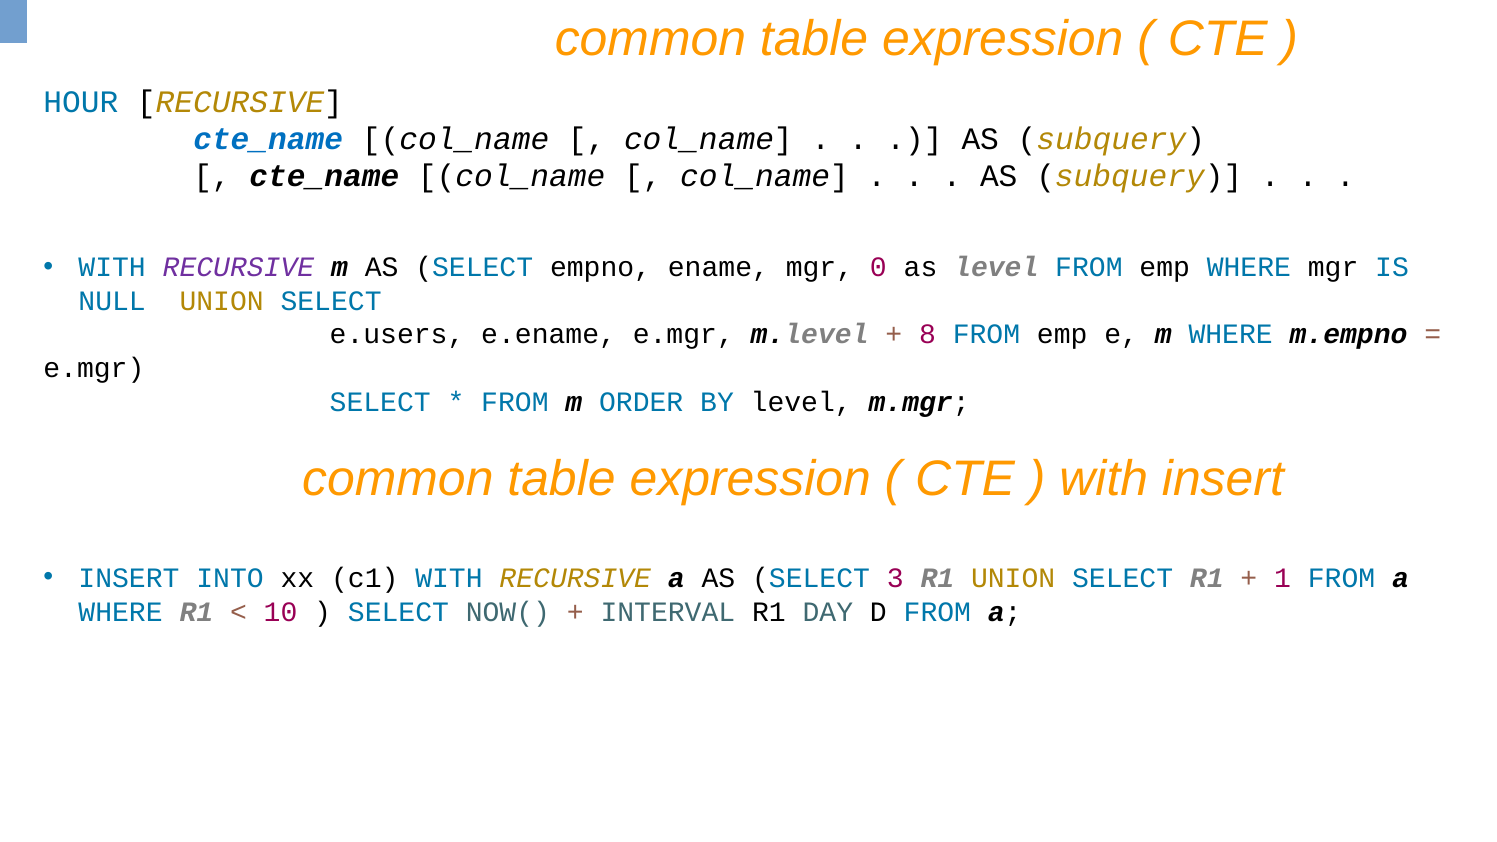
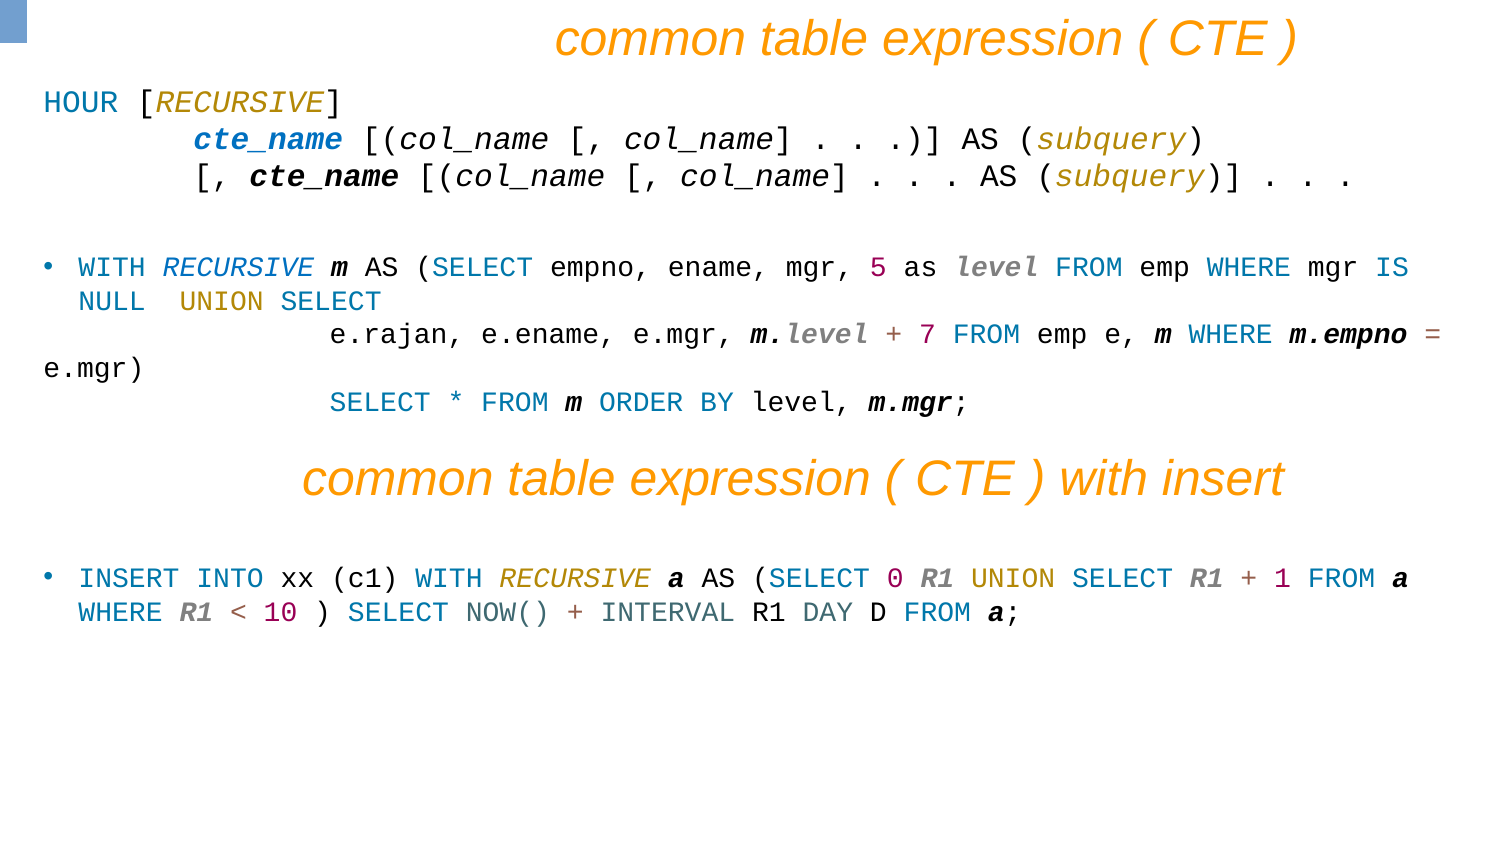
RECURSIVE at (238, 267) colour: purple -> blue
0: 0 -> 5
e.users: e.users -> e.rajan
8: 8 -> 7
3: 3 -> 0
